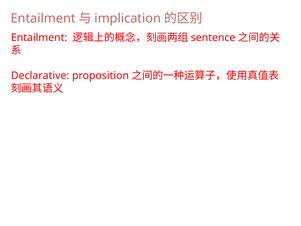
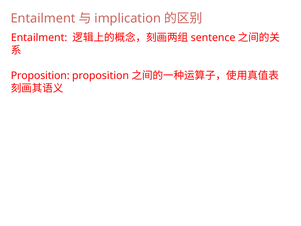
Declarative at (40, 76): Declarative -> Proposition
